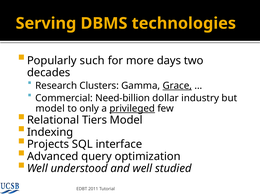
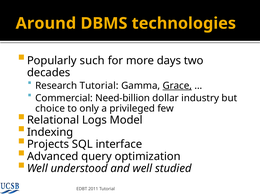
Serving: Serving -> Around
Research Clusters: Clusters -> Tutorial
model at (50, 109): model -> choice
privileged underline: present -> none
Tiers: Tiers -> Logs
